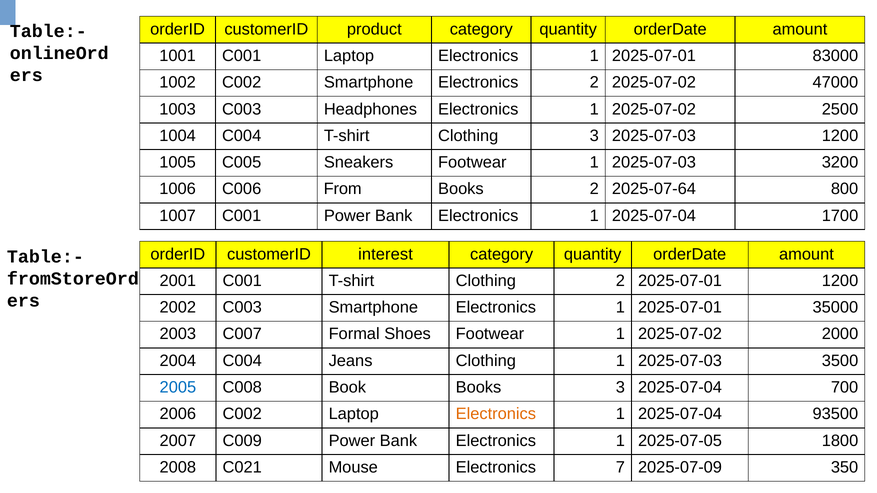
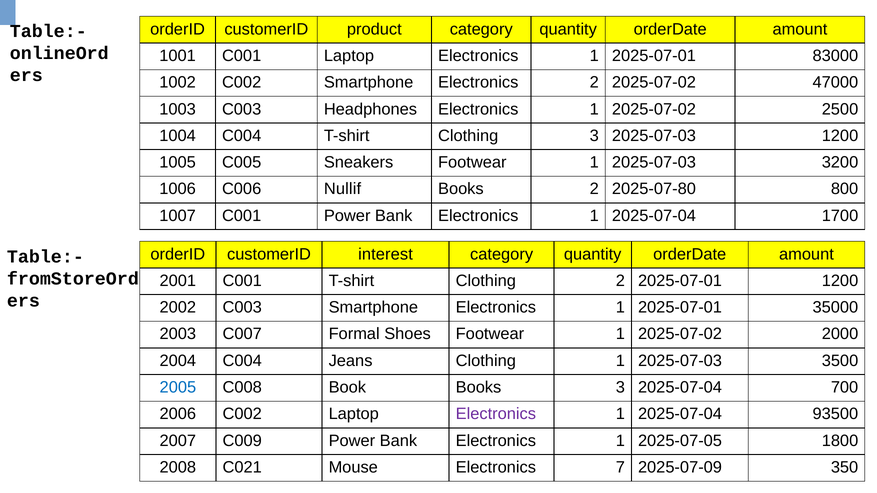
From: From -> Nullif
2025-07-64: 2025-07-64 -> 2025-07-80
Electronics at (496, 414) colour: orange -> purple
